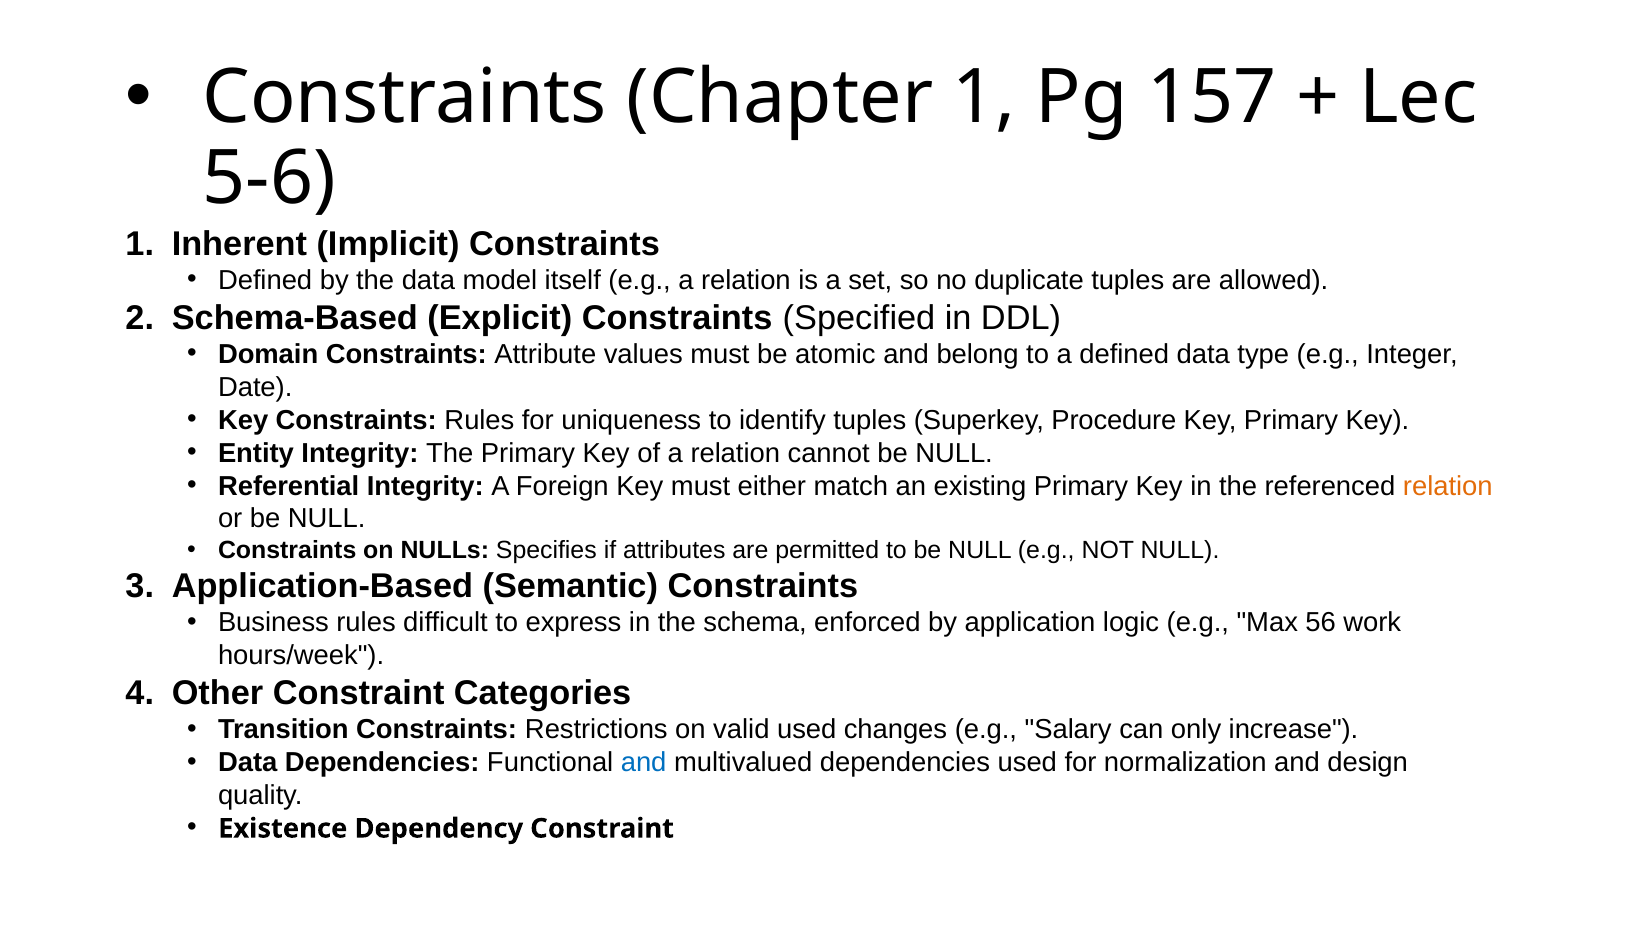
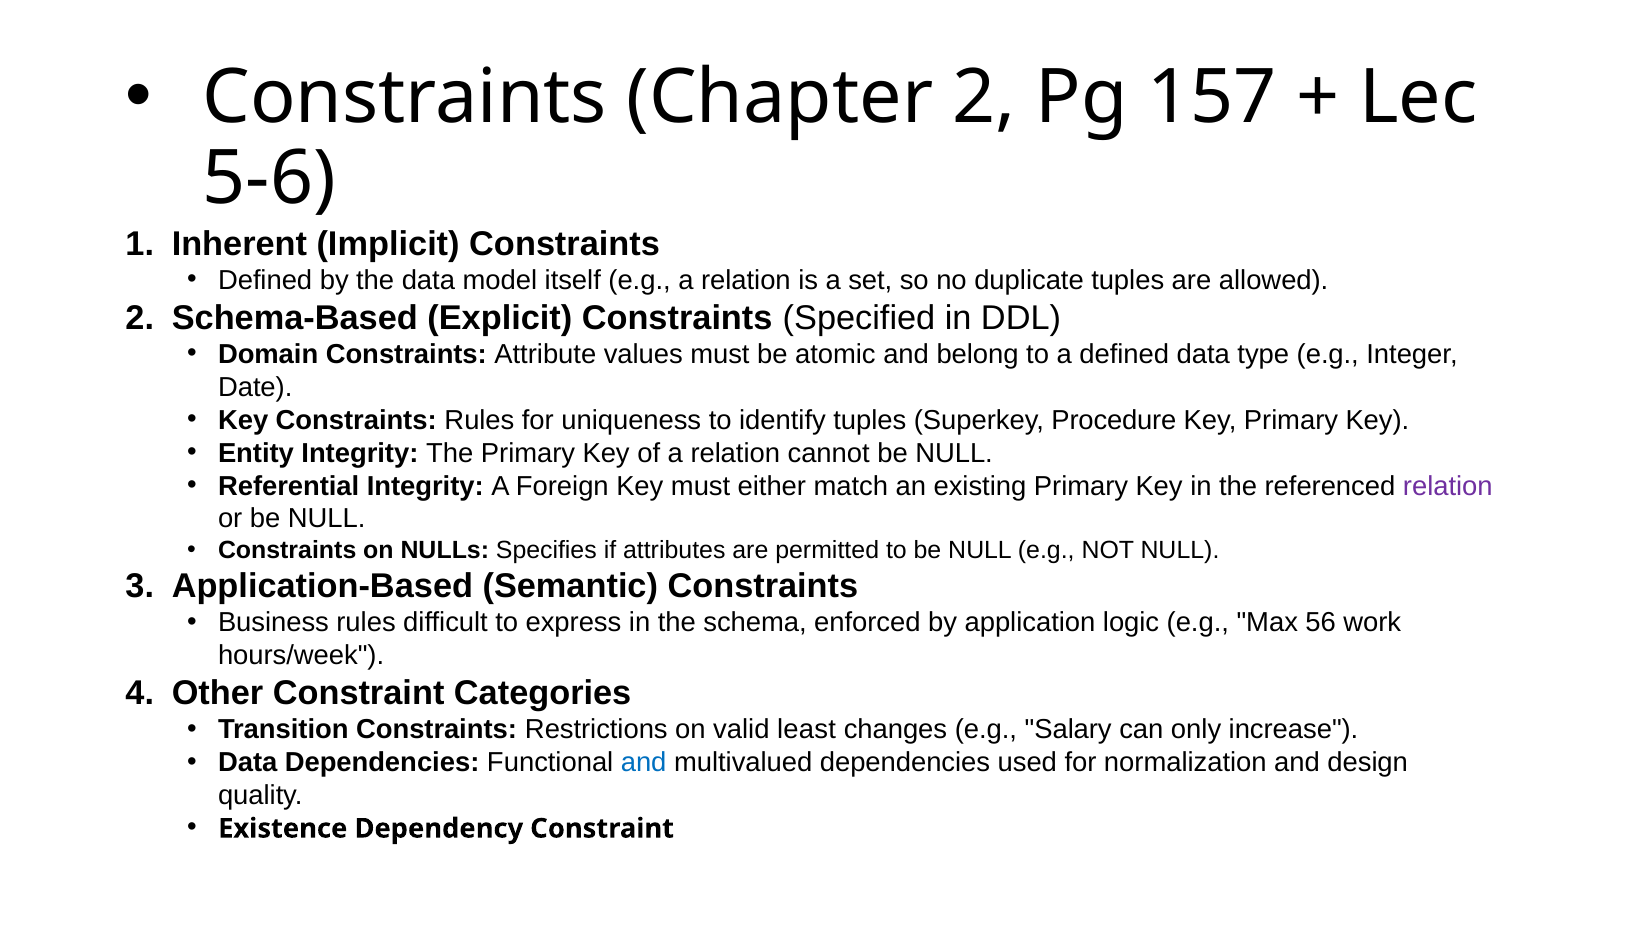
Chapter 1: 1 -> 2
relation at (1448, 486) colour: orange -> purple
valid used: used -> least
